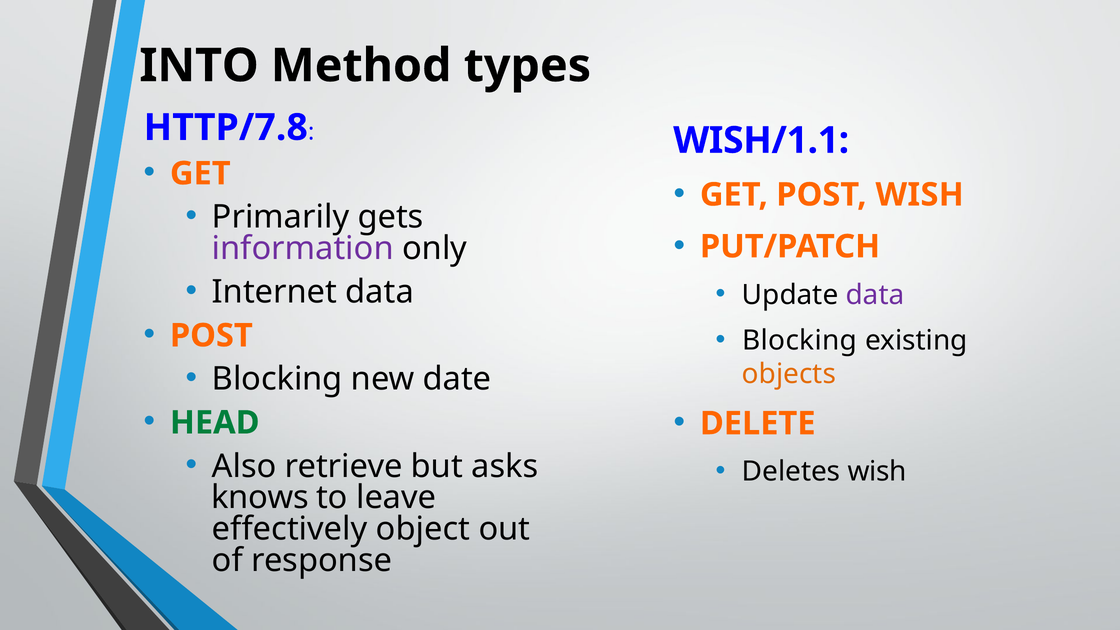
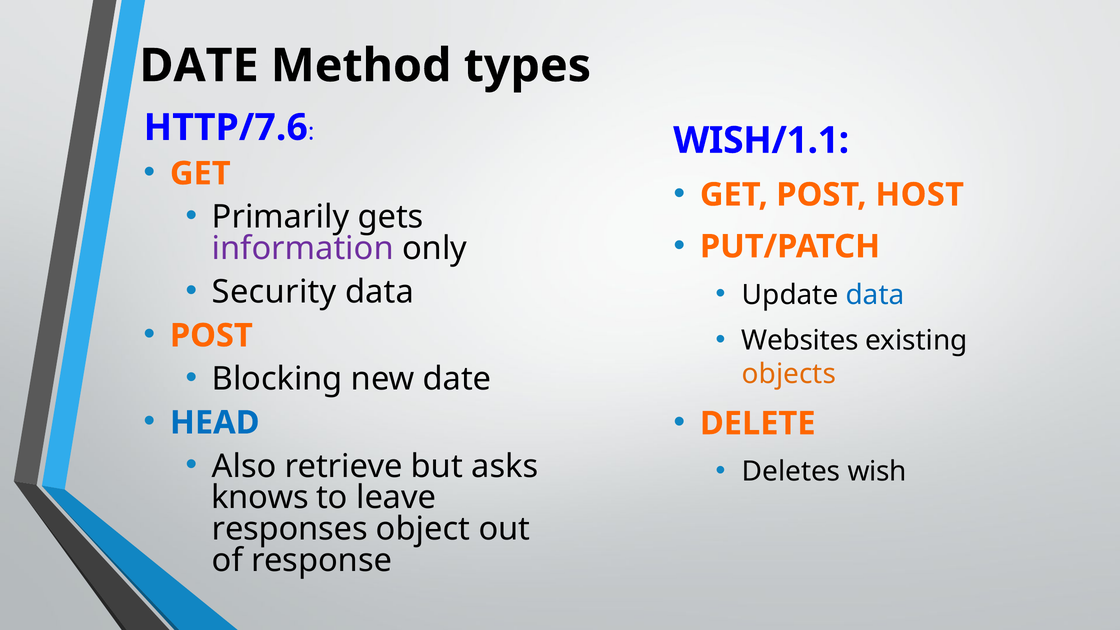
INTO at (199, 66): INTO -> DATE
HTTP/7.8: HTTP/7.8 -> HTTP/7.6
POST WISH: WISH -> HOST
Internet: Internet -> Security
data at (875, 295) colour: purple -> blue
Blocking at (800, 341): Blocking -> Websites
HEAD colour: green -> blue
effectively: effectively -> responses
